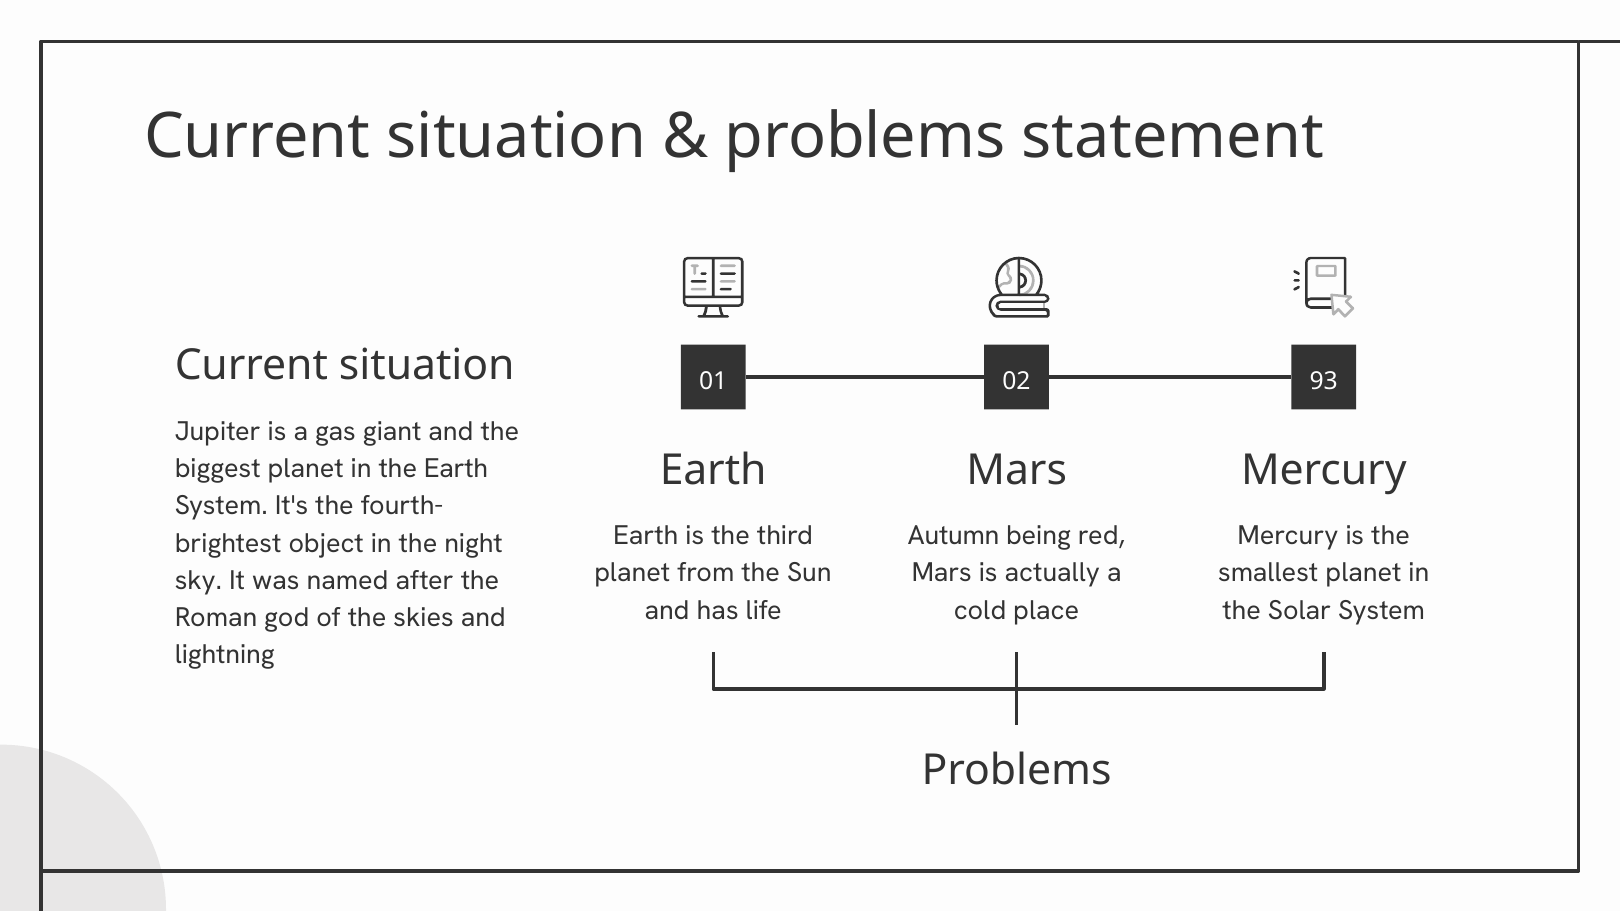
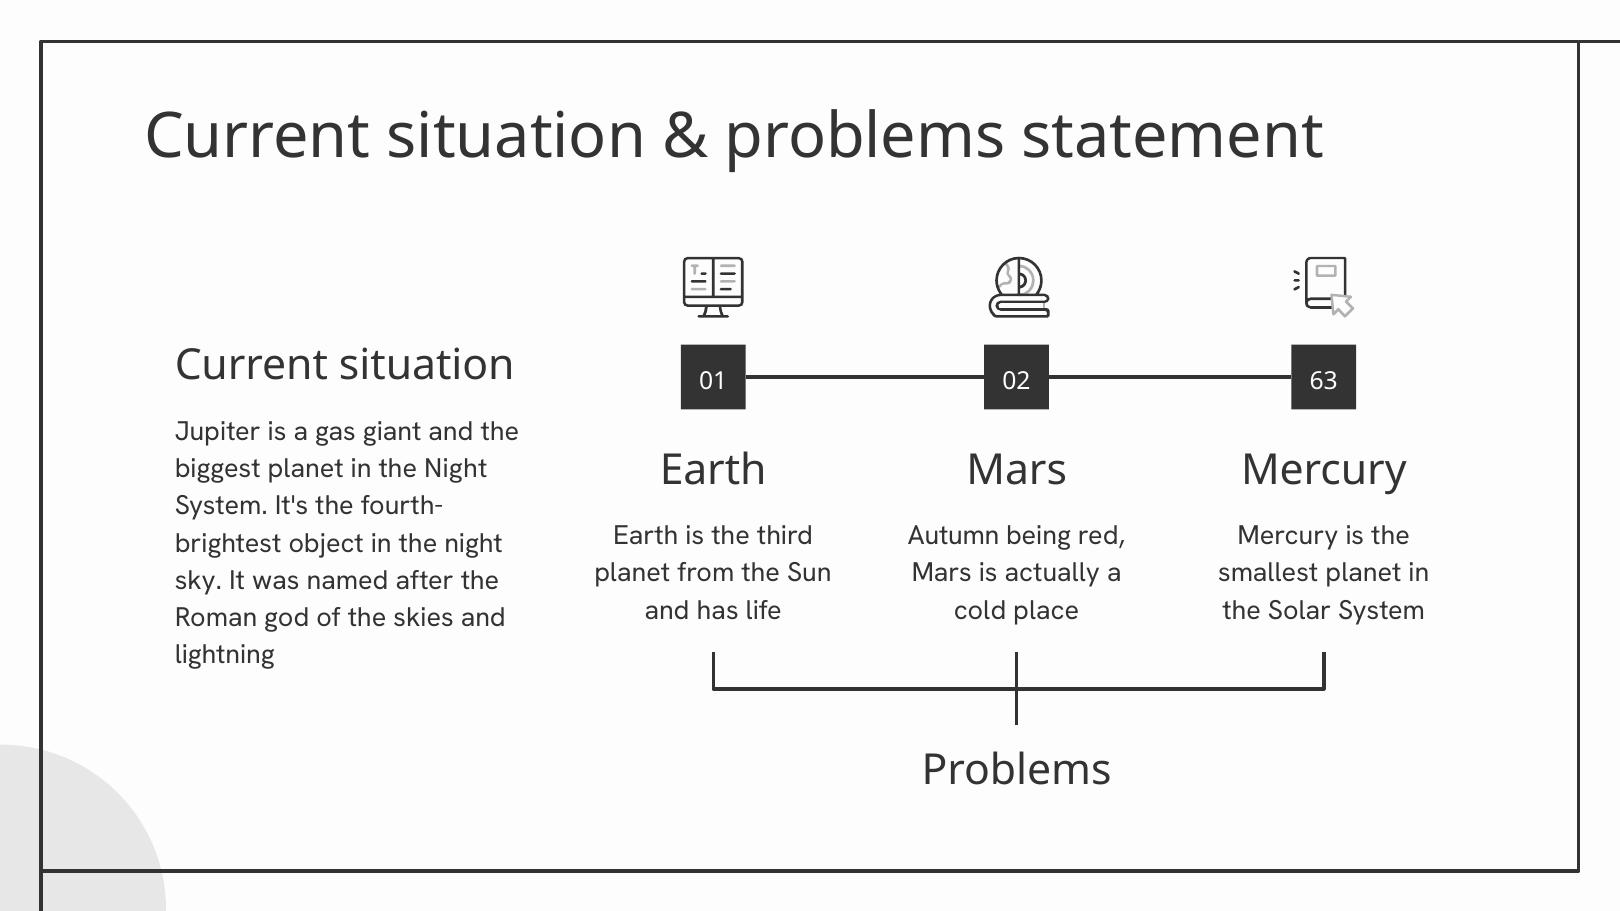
93: 93 -> 63
planet in the Earth: Earth -> Night
